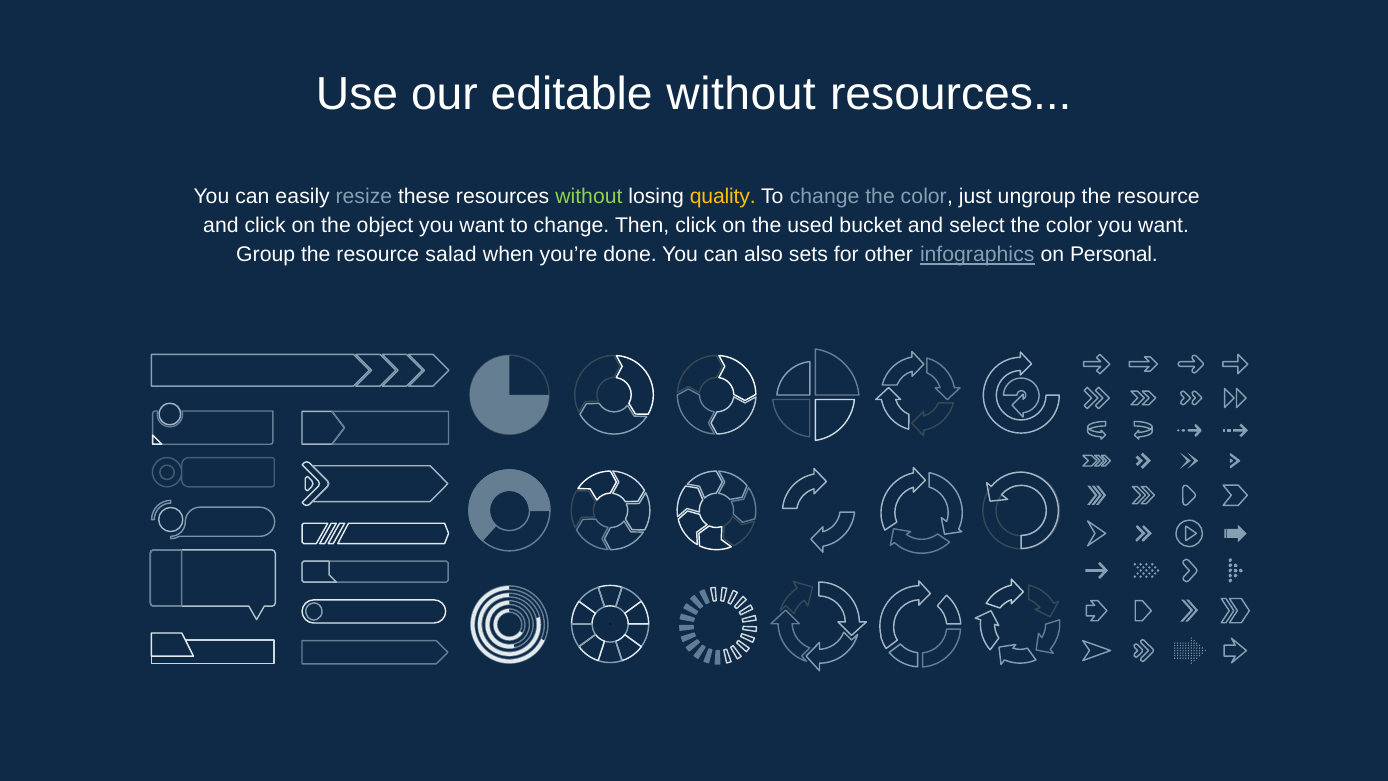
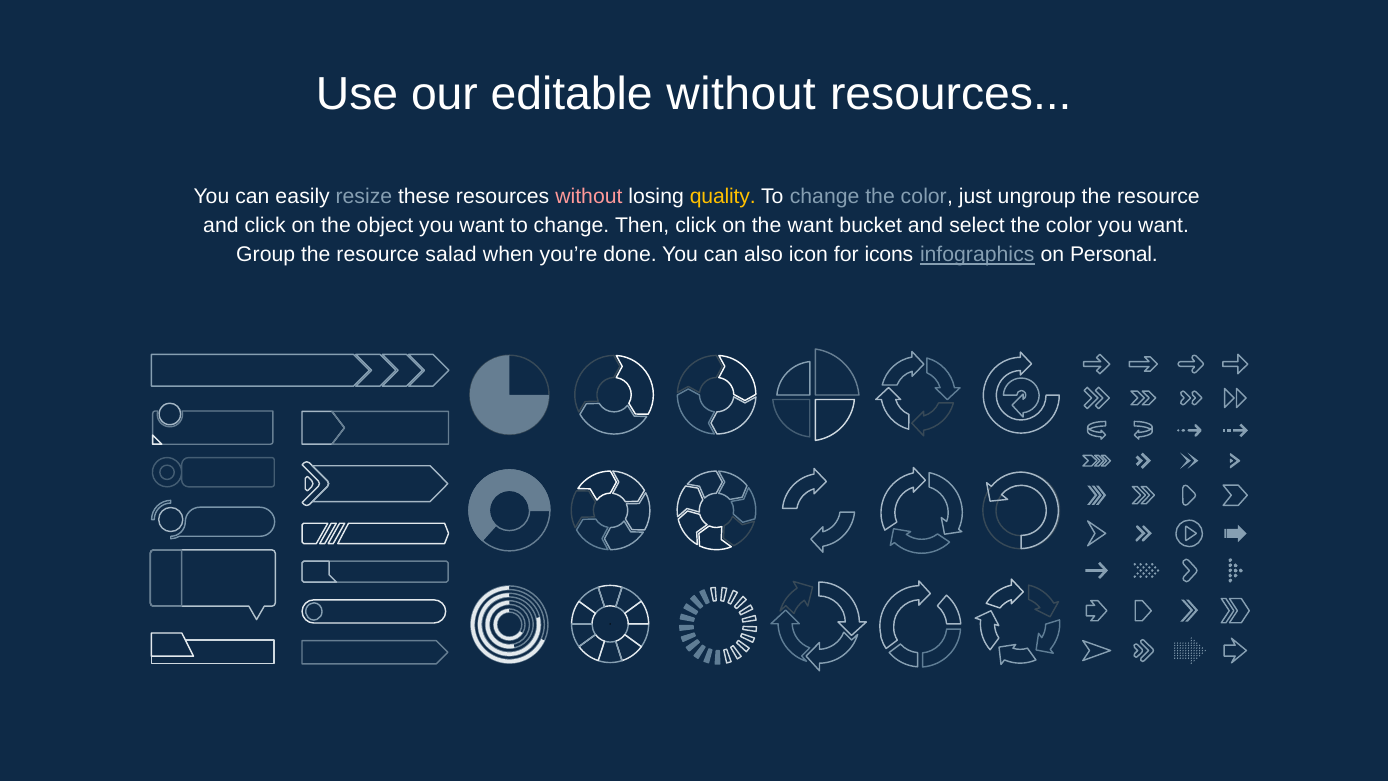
without at (589, 196) colour: light green -> pink
the used: used -> want
sets: sets -> icon
other: other -> icons
